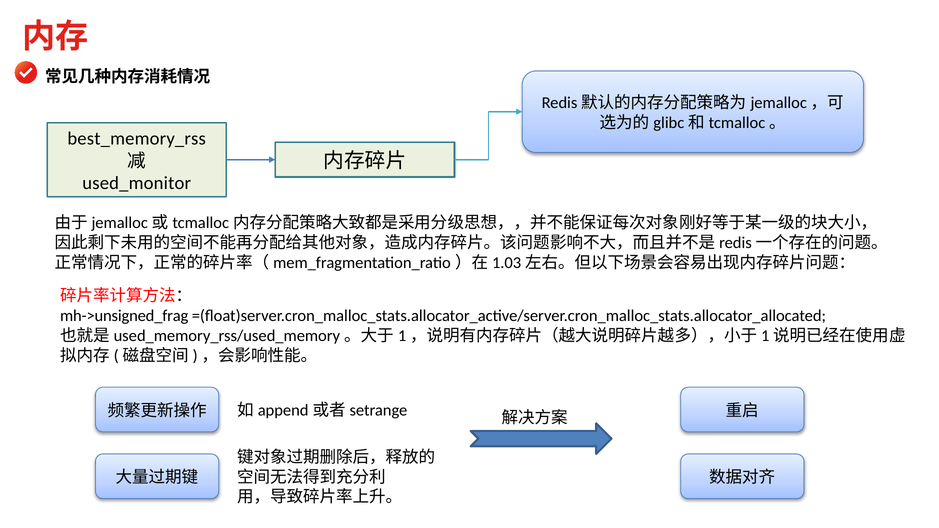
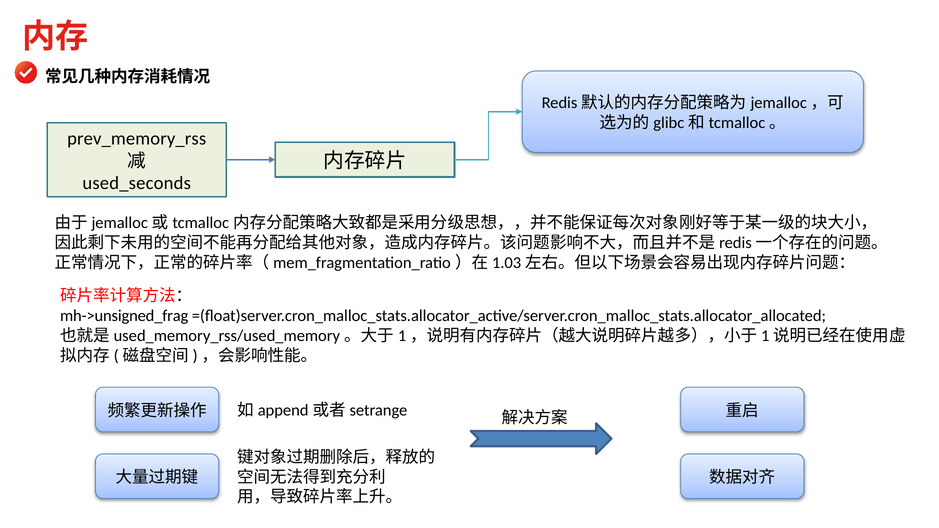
best_memory_rss: best_memory_rss -> prev_memory_rss
used_monitor: used_monitor -> used_seconds
